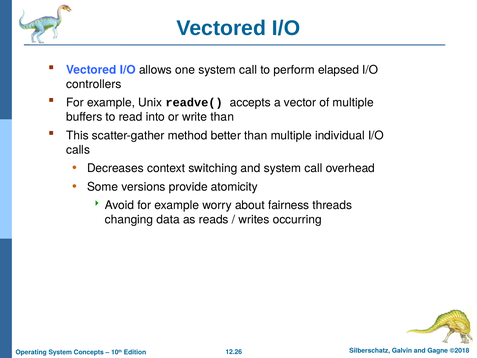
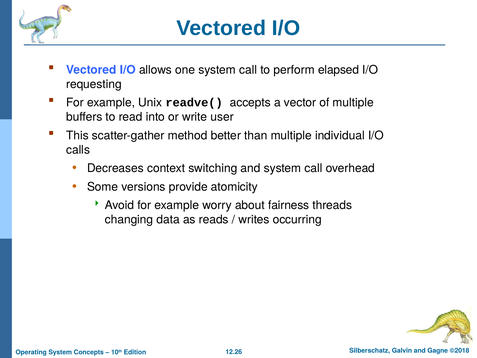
controllers: controllers -> requesting
write than: than -> user
